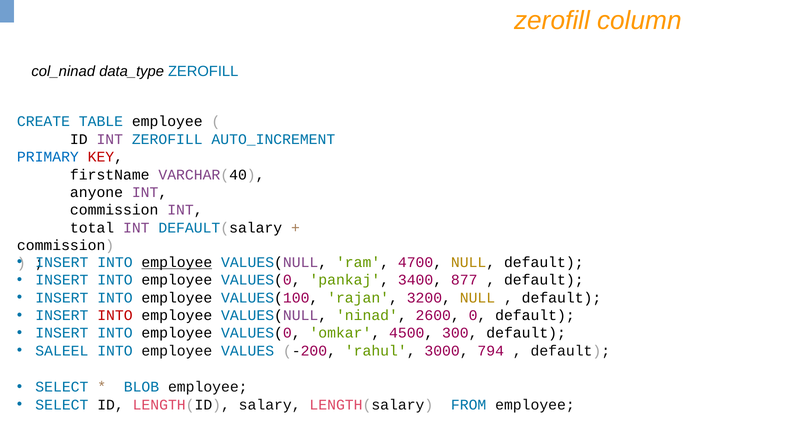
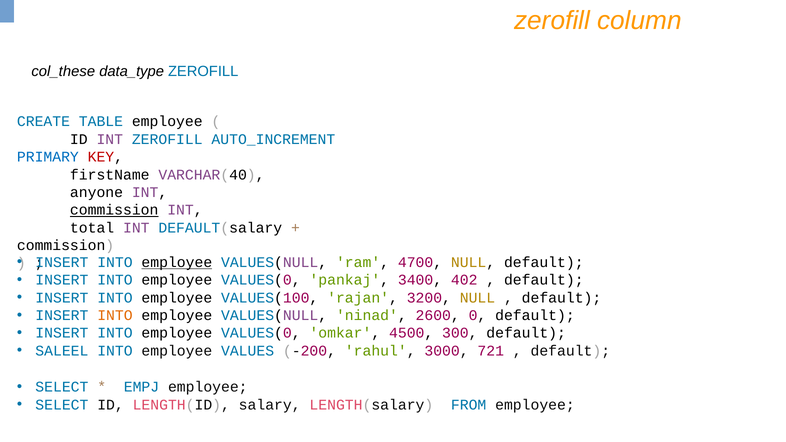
col_ninad: col_ninad -> col_these
commission at (114, 210) underline: none -> present
877: 877 -> 402
INTO at (115, 316) colour: red -> orange
794: 794 -> 721
BLOB: BLOB -> EMPJ
